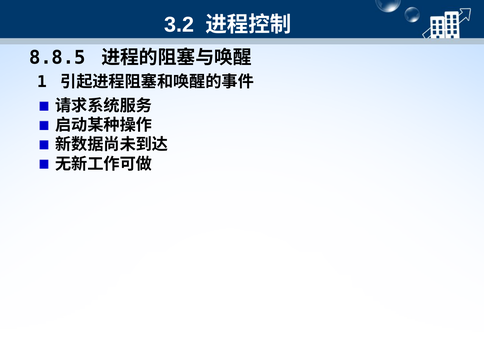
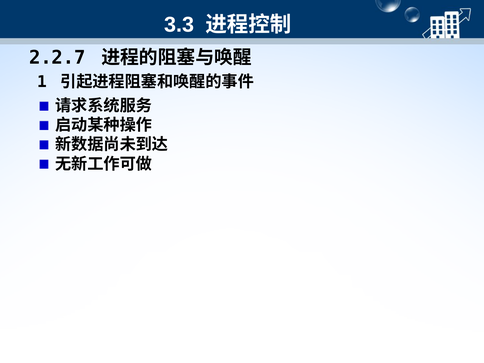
3.2: 3.2 -> 3.3
8.8.5: 8.8.5 -> 2.2.7
